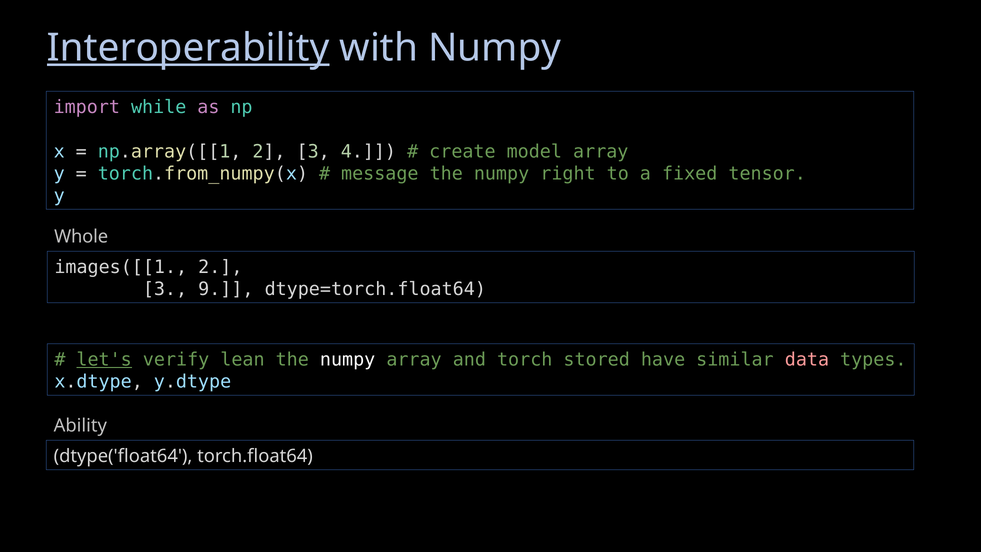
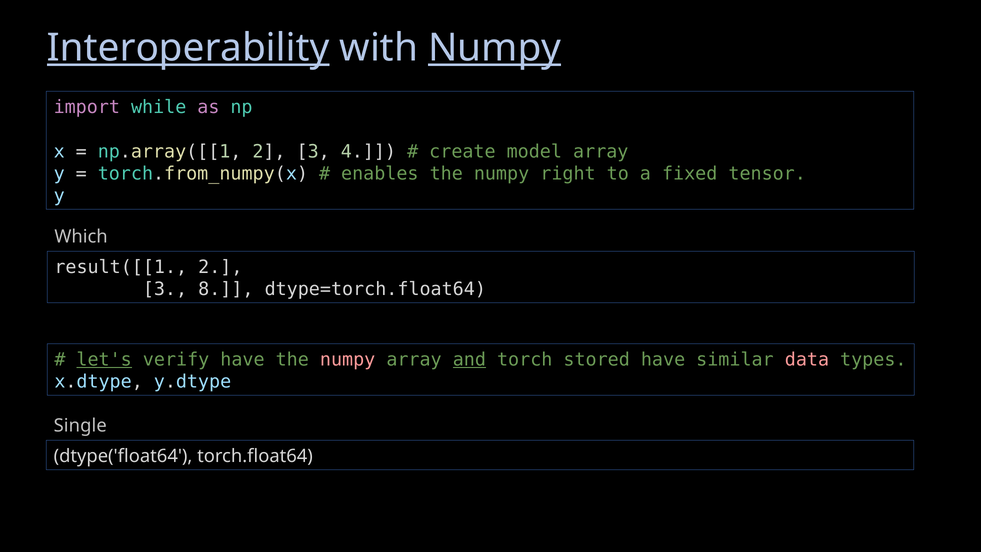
Numpy at (495, 48) underline: none -> present
message: message -> enables
Whole: Whole -> Which
images([[1: images([[1 -> result([[1
9: 9 -> 8
verify lean: lean -> have
numpy at (348, 360) colour: white -> pink
and underline: none -> present
Ability: Ability -> Single
